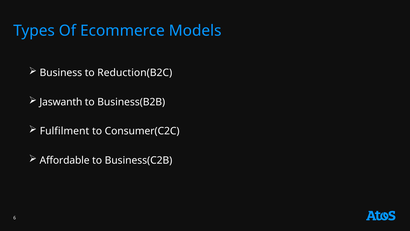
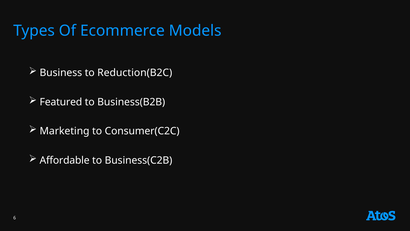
Jaswanth: Jaswanth -> Featured
Fulfilment: Fulfilment -> Marketing
